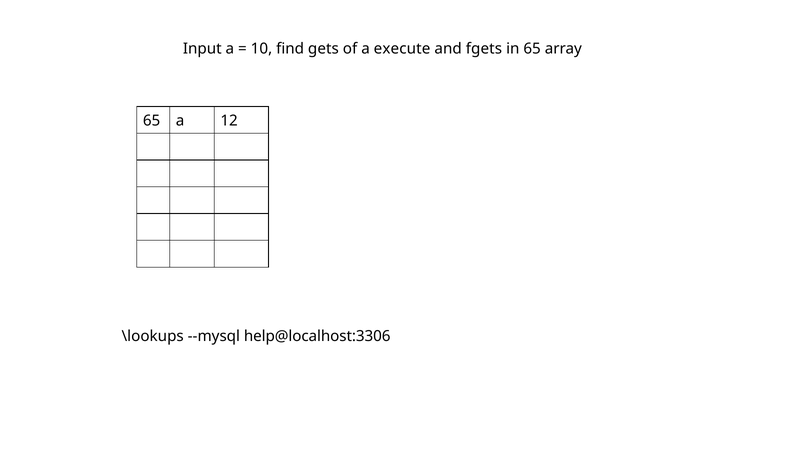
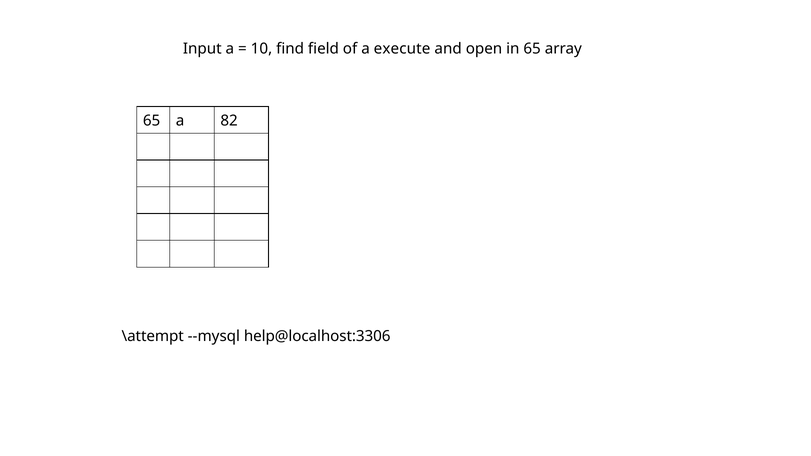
gets: gets -> field
fgets: fgets -> open
12: 12 -> 82
\lookups: \lookups -> \attempt
